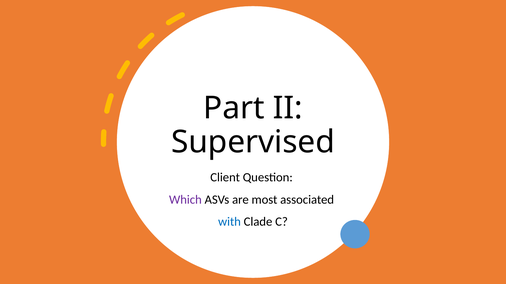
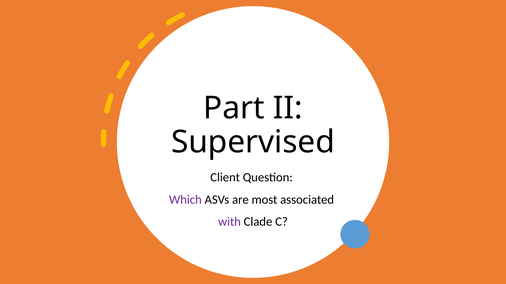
with colour: blue -> purple
